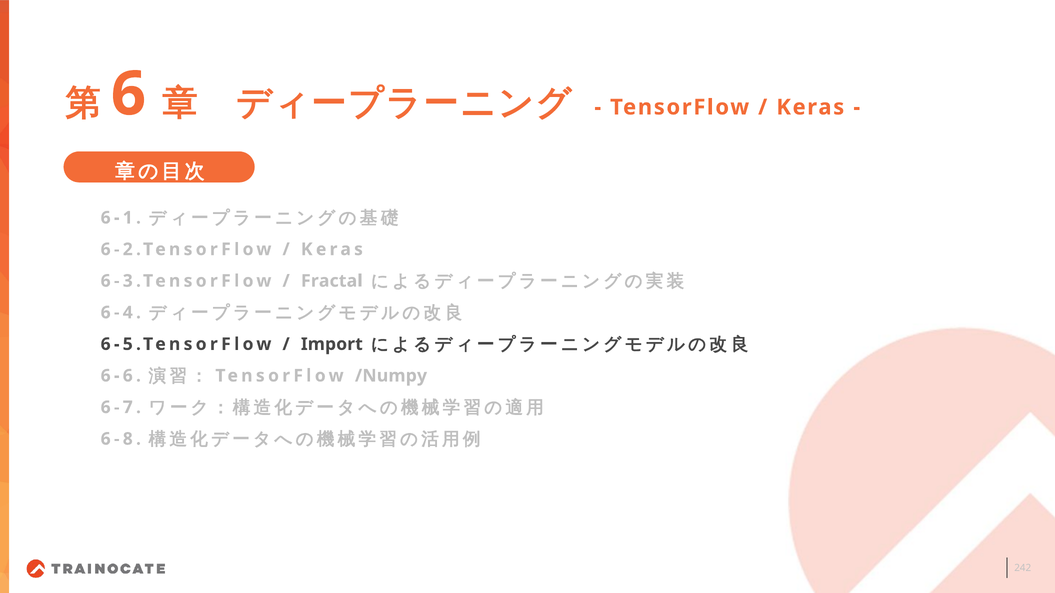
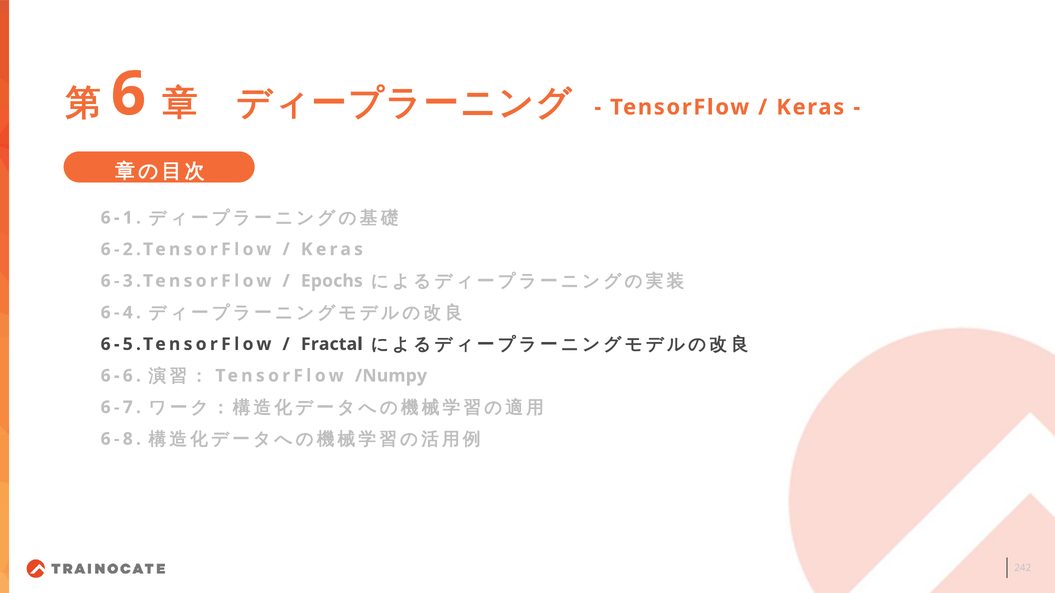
Fractal: Fractal -> Epochs
Import: Import -> Fractal
